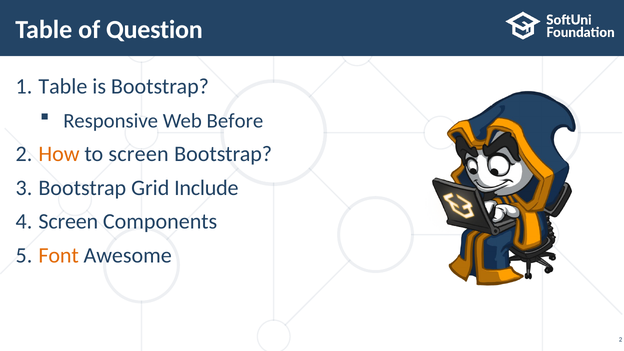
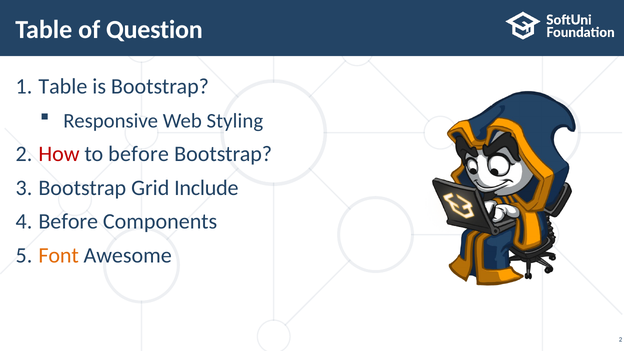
Before: Before -> Styling
How colour: orange -> red
to screen: screen -> before
Screen at (68, 222): Screen -> Before
